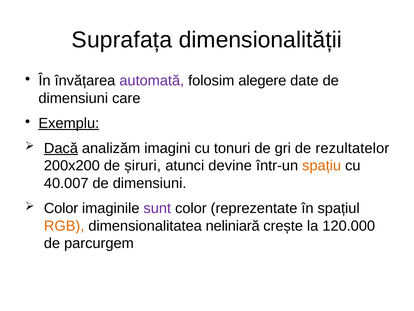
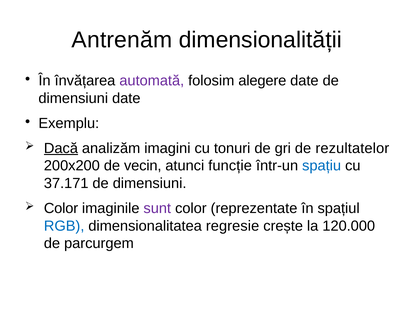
Suprafața: Suprafața -> Antrenăm
dimensiuni care: care -> date
Exemplu underline: present -> none
șiruri: șiruri -> vecin
devine: devine -> funcție
spațiu colour: orange -> blue
40.007: 40.007 -> 37.171
RGB colour: orange -> blue
neliniară: neliniară -> regresie
